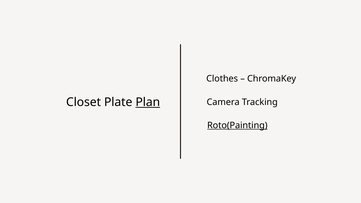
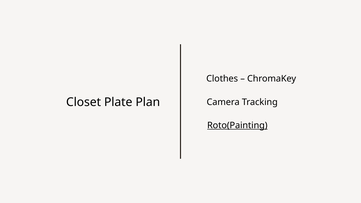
Plan underline: present -> none
